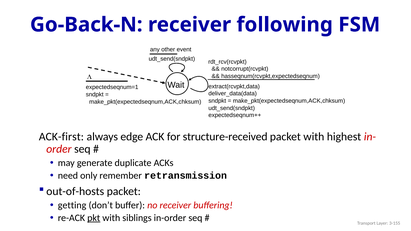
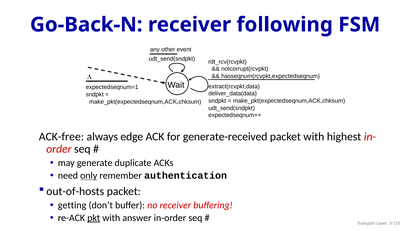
ACK-first: ACK-first -> ACK-free
structure-received: structure-received -> generate-received
only underline: none -> present
retransmission: retransmission -> authentication
siblings: siblings -> answer
